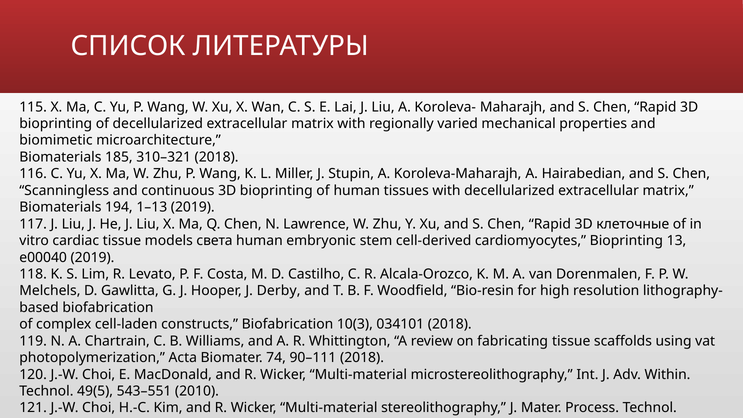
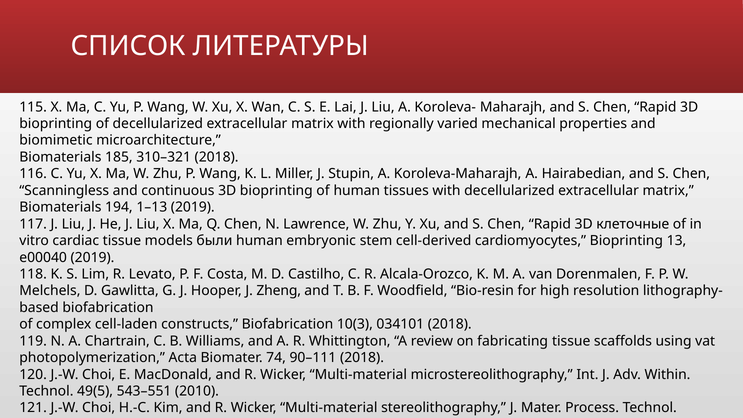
света: света -> были
Derby: Derby -> Zheng
